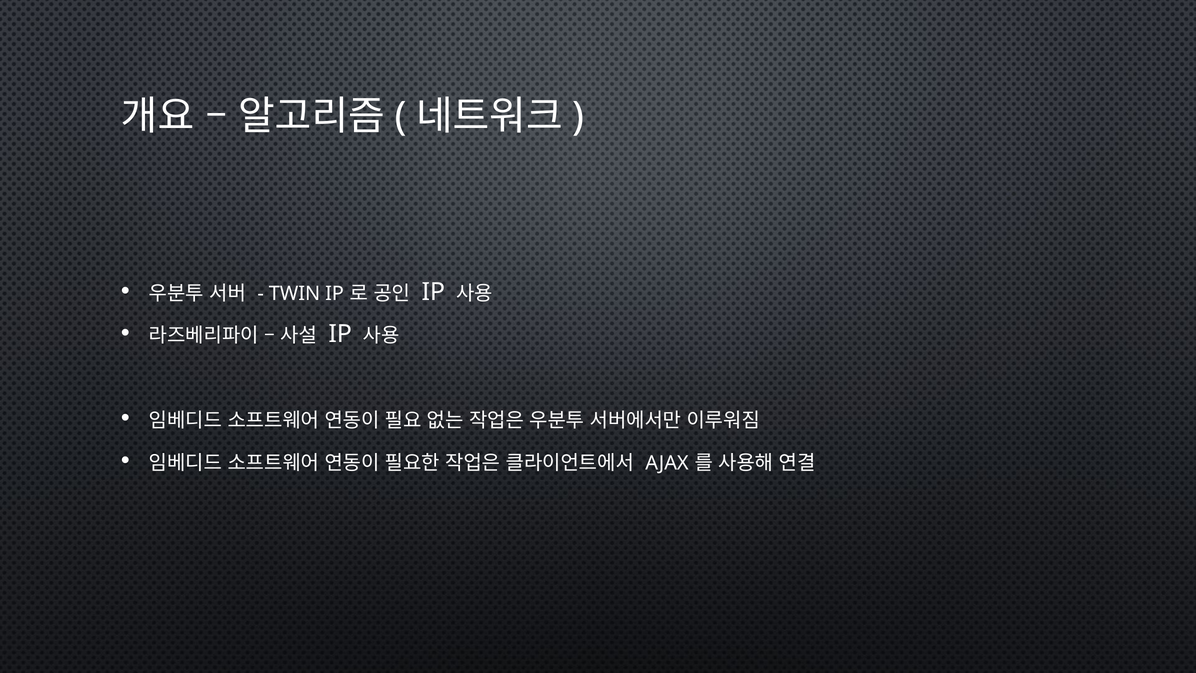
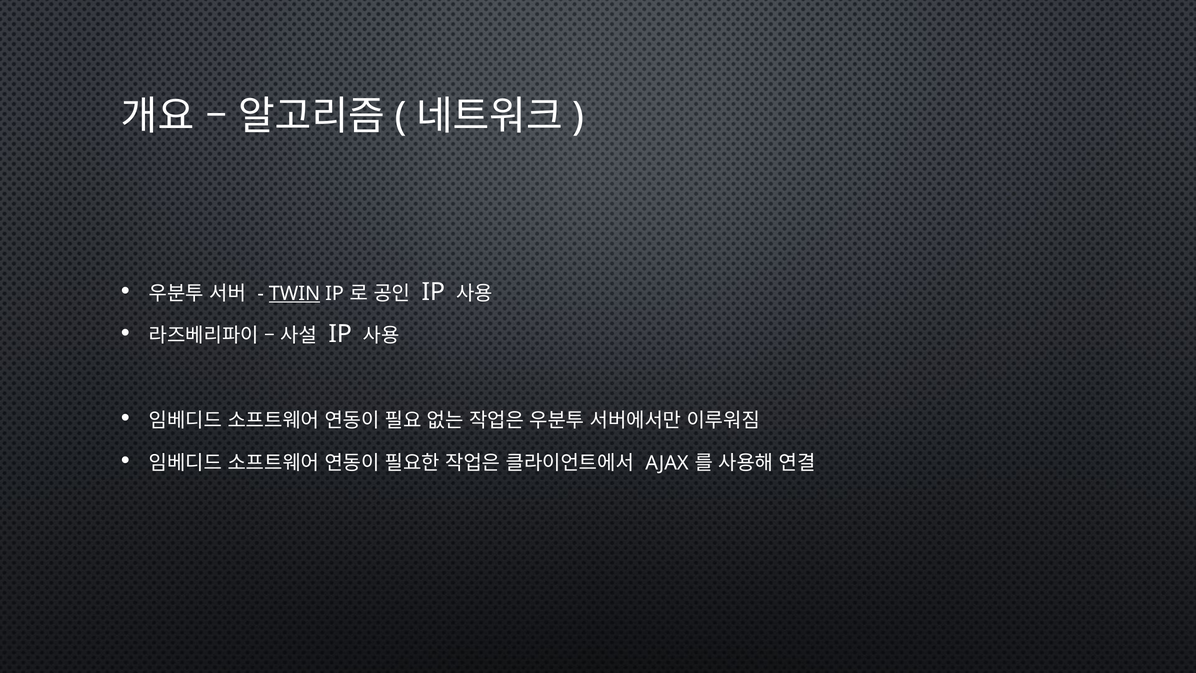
TWIN underline: none -> present
